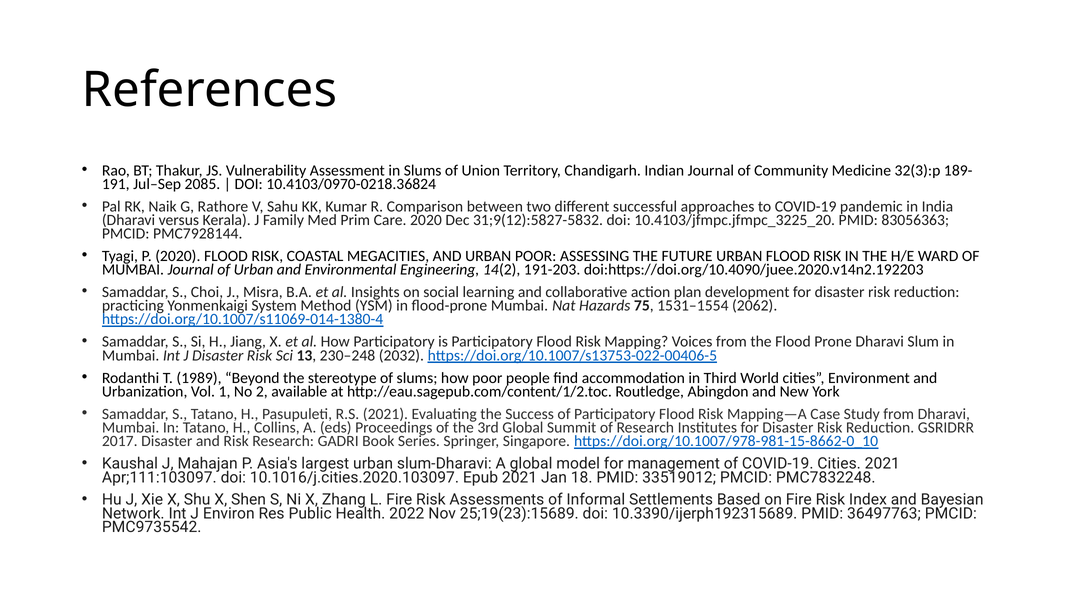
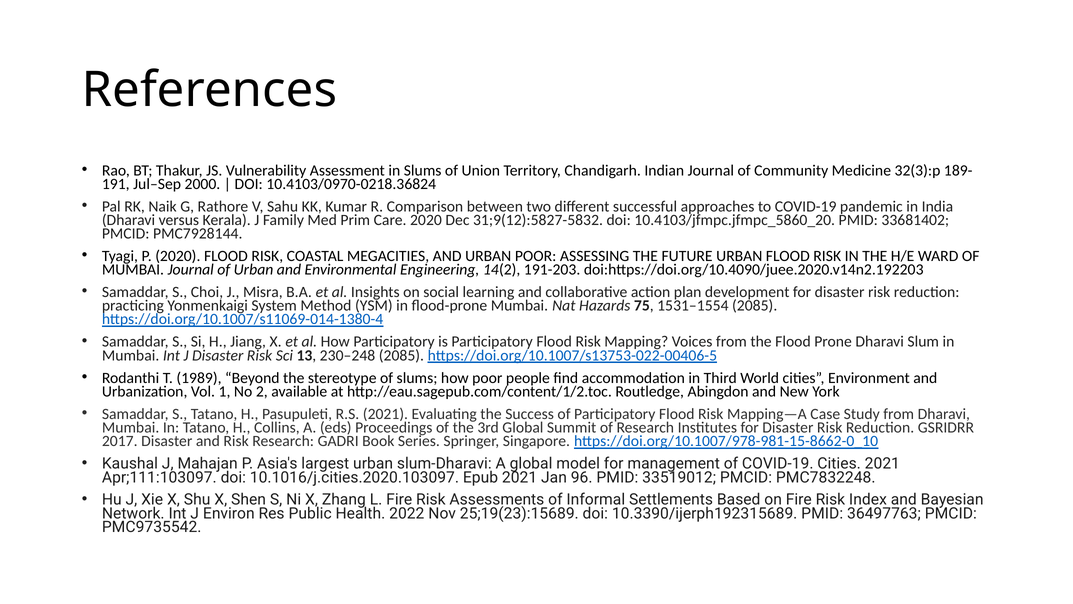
2085: 2085 -> 2000
10.4103/jfmpc.jfmpc_3225_20: 10.4103/jfmpc.jfmpc_3225_20 -> 10.4103/jfmpc.jfmpc_5860_20
83056363: 83056363 -> 33681402
1531–1554 2062: 2062 -> 2085
230–248 2032: 2032 -> 2085
18: 18 -> 96
